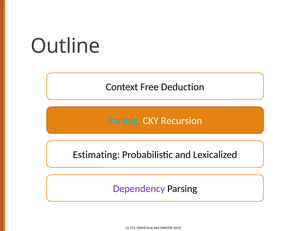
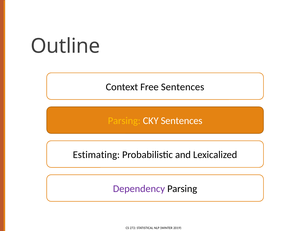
Free Deduction: Deduction -> Sentences
Parsing at (124, 120) colour: light blue -> yellow
CKY Recursion: Recursion -> Sentences
